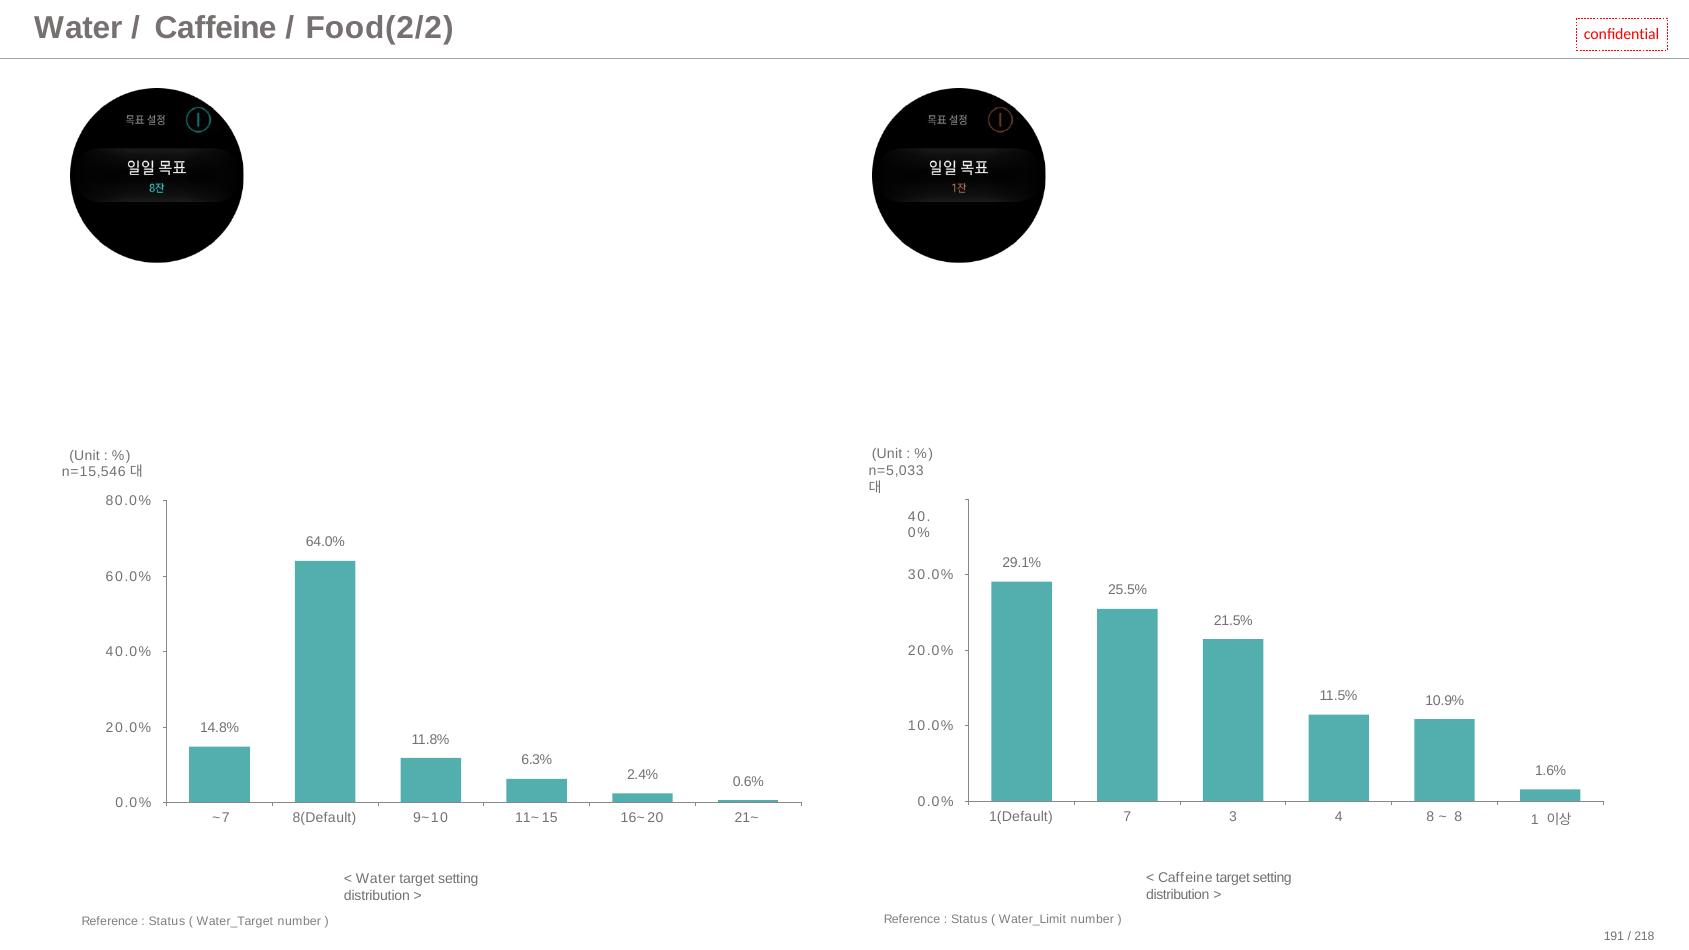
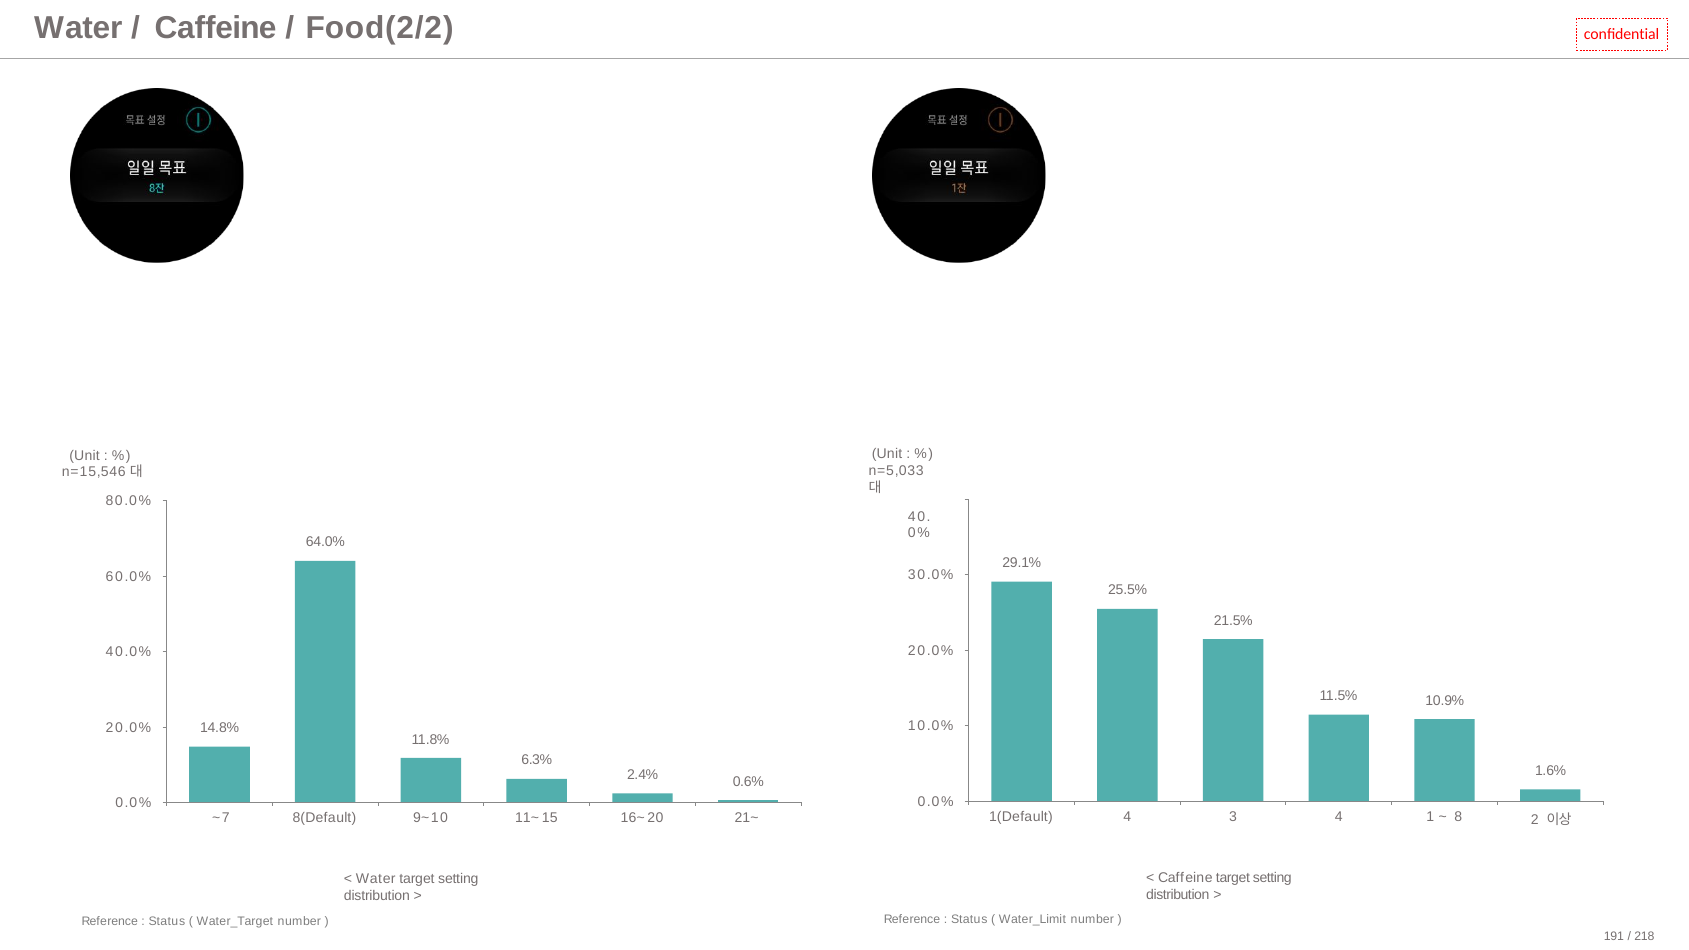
1(Default 7: 7 -> 4
4 8: 8 -> 1
1: 1 -> 2
